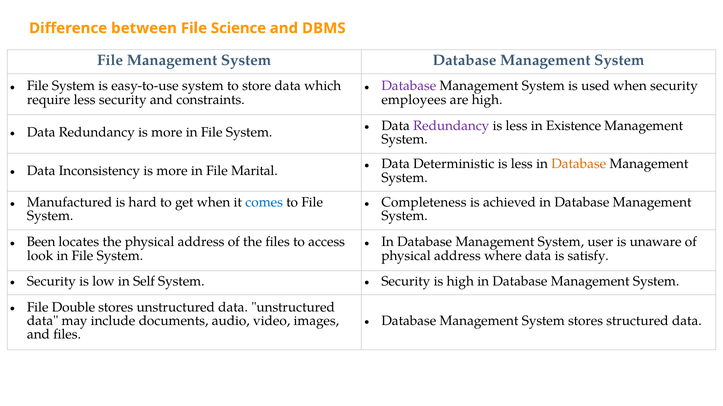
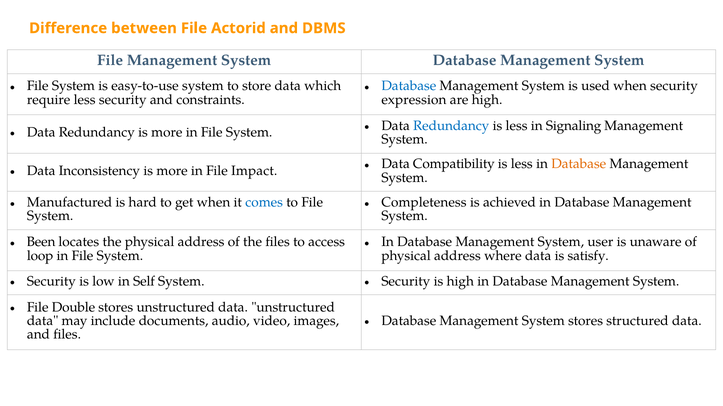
Science: Science -> Actorid
Database at (409, 86) colour: purple -> blue
employees: employees -> expression
Redundancy at (451, 126) colour: purple -> blue
Existence: Existence -> Signaling
Deterministic: Deterministic -> Compatibility
Marital: Marital -> Impact
look: look -> loop
